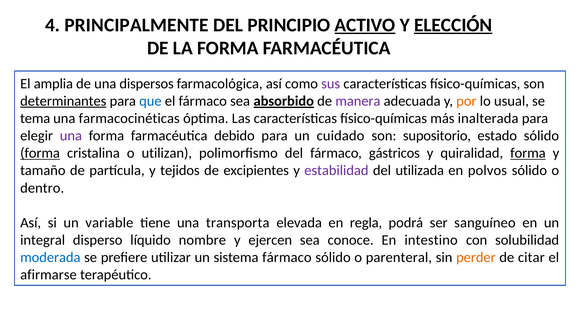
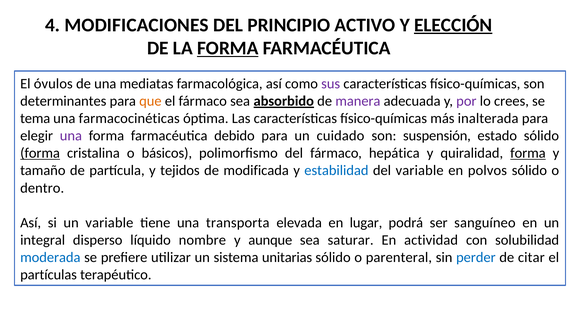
PRINCIPALMENTE: PRINCIPALMENTE -> MODIFICACIONES
ACTIVO underline: present -> none
FORMA at (228, 48) underline: none -> present
amplia: amplia -> óvulos
dispersos: dispersos -> mediatas
determinantes underline: present -> none
que colour: blue -> orange
por colour: orange -> purple
usual: usual -> crees
supositorio: supositorio -> suspensión
utilizan: utilizan -> básicos
gástricos: gástricos -> hepática
excipientes: excipientes -> modificada
estabilidad colour: purple -> blue
del utilizada: utilizada -> variable
regla: regla -> lugar
ejercen: ejercen -> aunque
conoce: conoce -> saturar
intestino: intestino -> actividad
sistema fármaco: fármaco -> unitarias
perder colour: orange -> blue
afirmarse: afirmarse -> partículas
